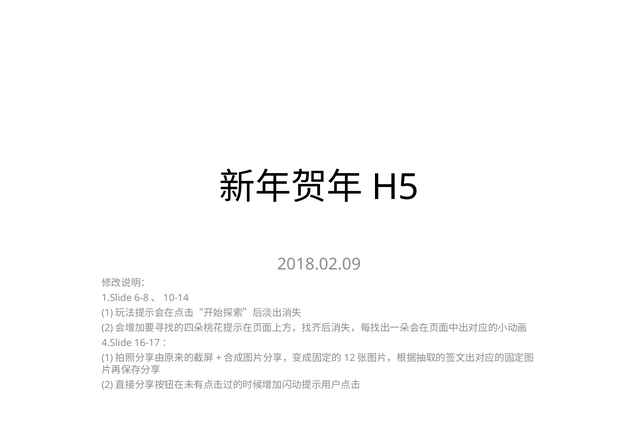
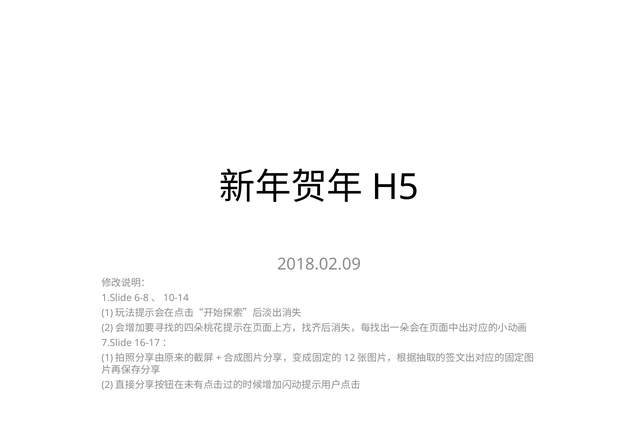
4.Slide: 4.Slide -> 7.Slide
